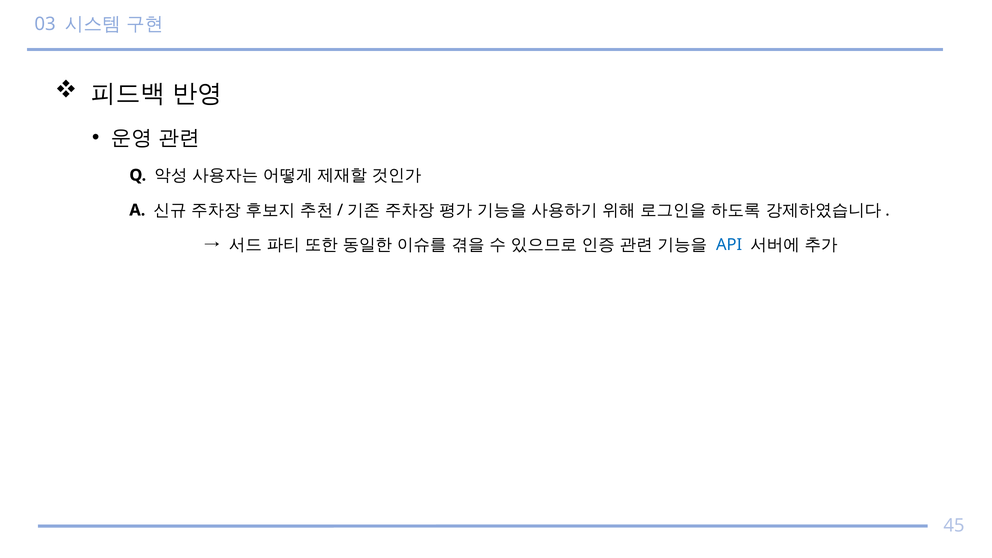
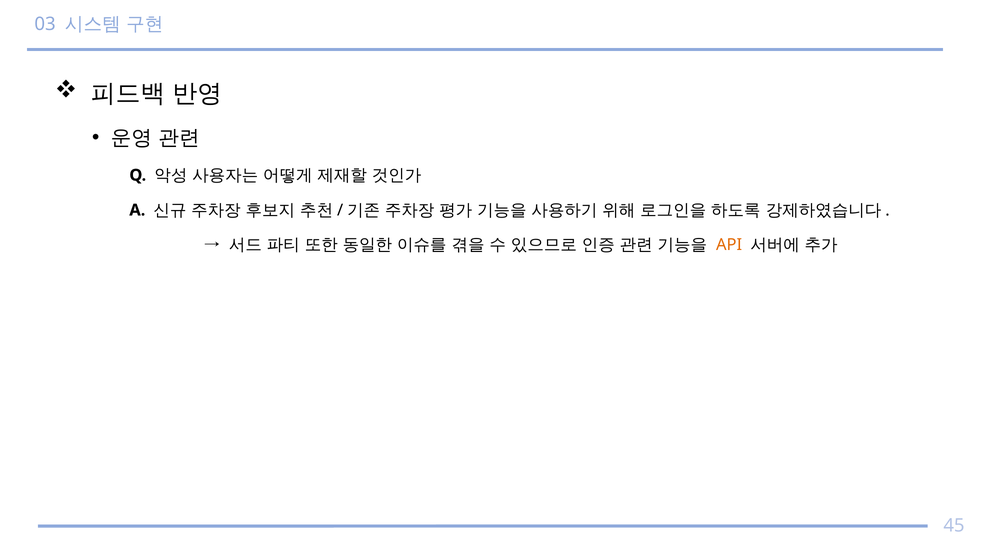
API colour: blue -> orange
